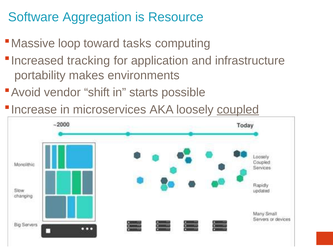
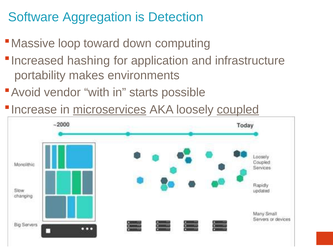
Resource: Resource -> Detection
tasks: tasks -> down
tracking: tracking -> hashing
shift: shift -> with
microservices underline: none -> present
